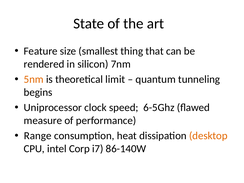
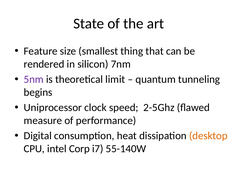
5nm colour: orange -> purple
6-5Ghz: 6-5Ghz -> 2-5Ghz
Range: Range -> Digital
86-140W: 86-140W -> 55-140W
